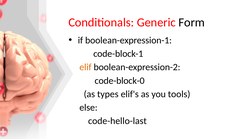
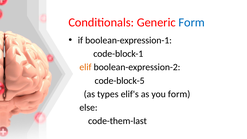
Form at (192, 22) colour: black -> blue
code-block-0: code-block-0 -> code-block-5
you tools: tools -> form
code-hello-last: code-hello-last -> code-them-last
